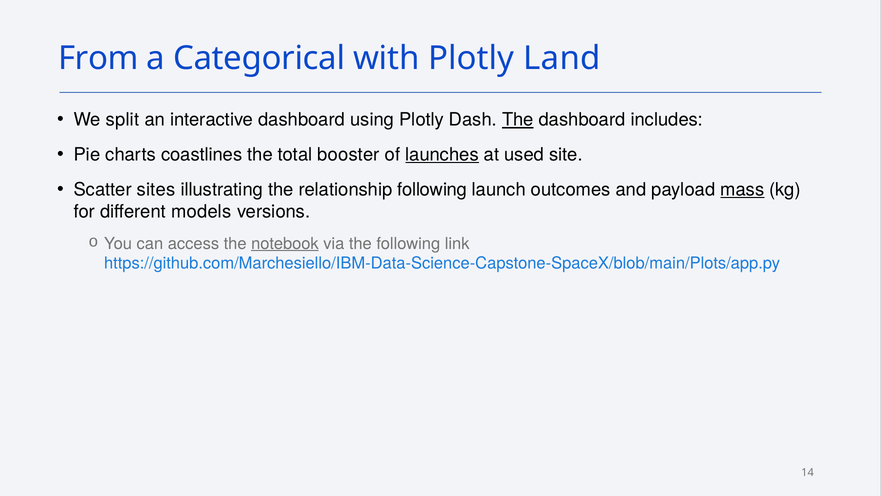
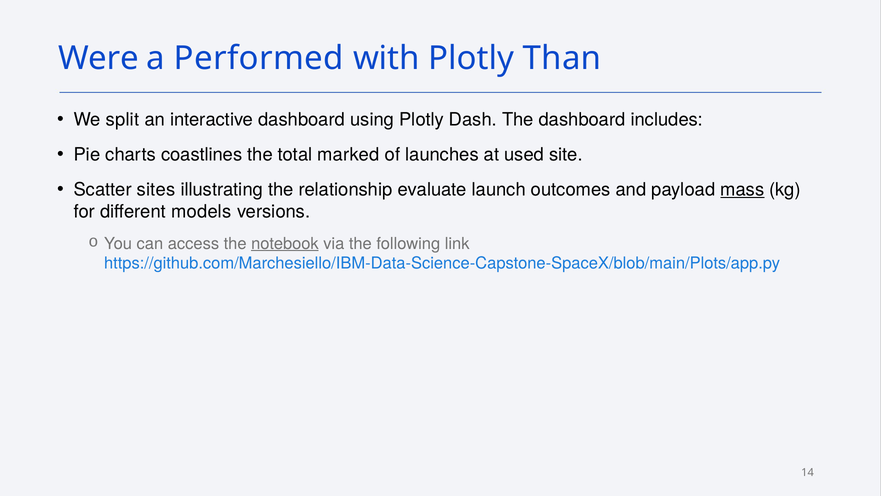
From: From -> Were
Categorical: Categorical -> Performed
Land: Land -> Than
The at (518, 120) underline: present -> none
booster: booster -> marked
launches underline: present -> none
relationship following: following -> evaluate
